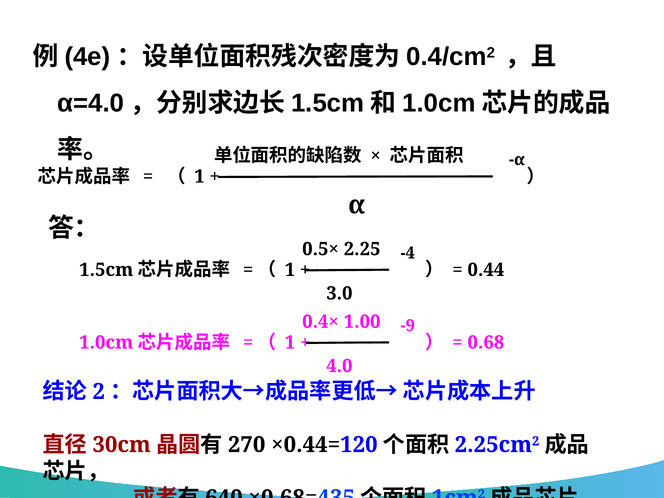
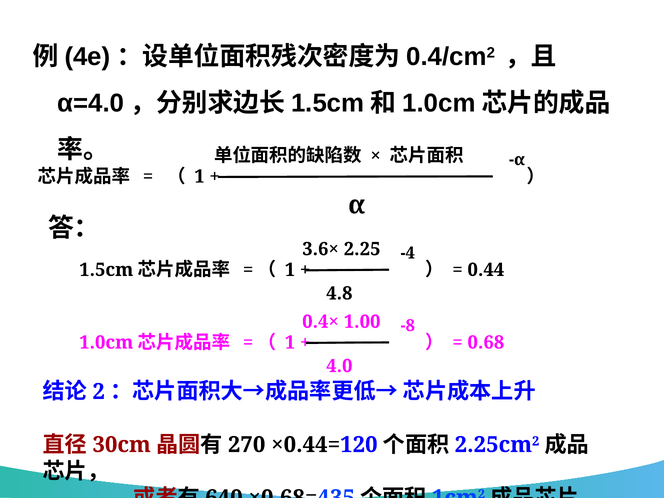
0.5×: 0.5× -> 3.6×
3.0: 3.0 -> 4.8
-9: -9 -> -8
